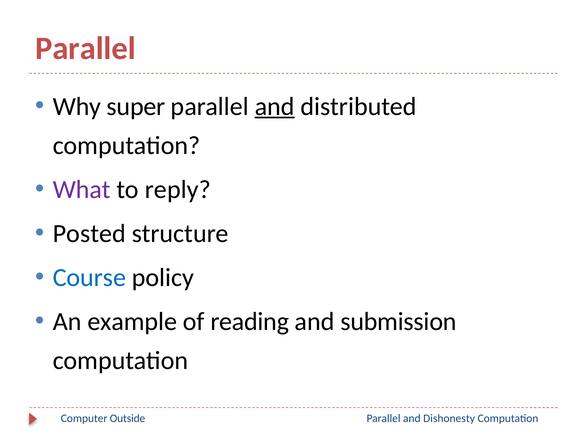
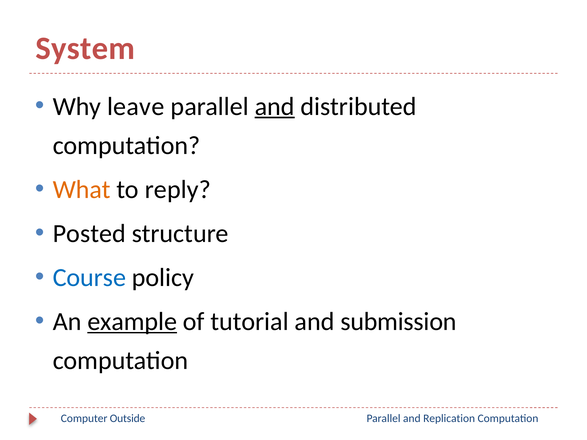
Parallel at (85, 48): Parallel -> System
super: super -> leave
What colour: purple -> orange
example underline: none -> present
reading: reading -> tutorial
Dishonesty: Dishonesty -> Replication
